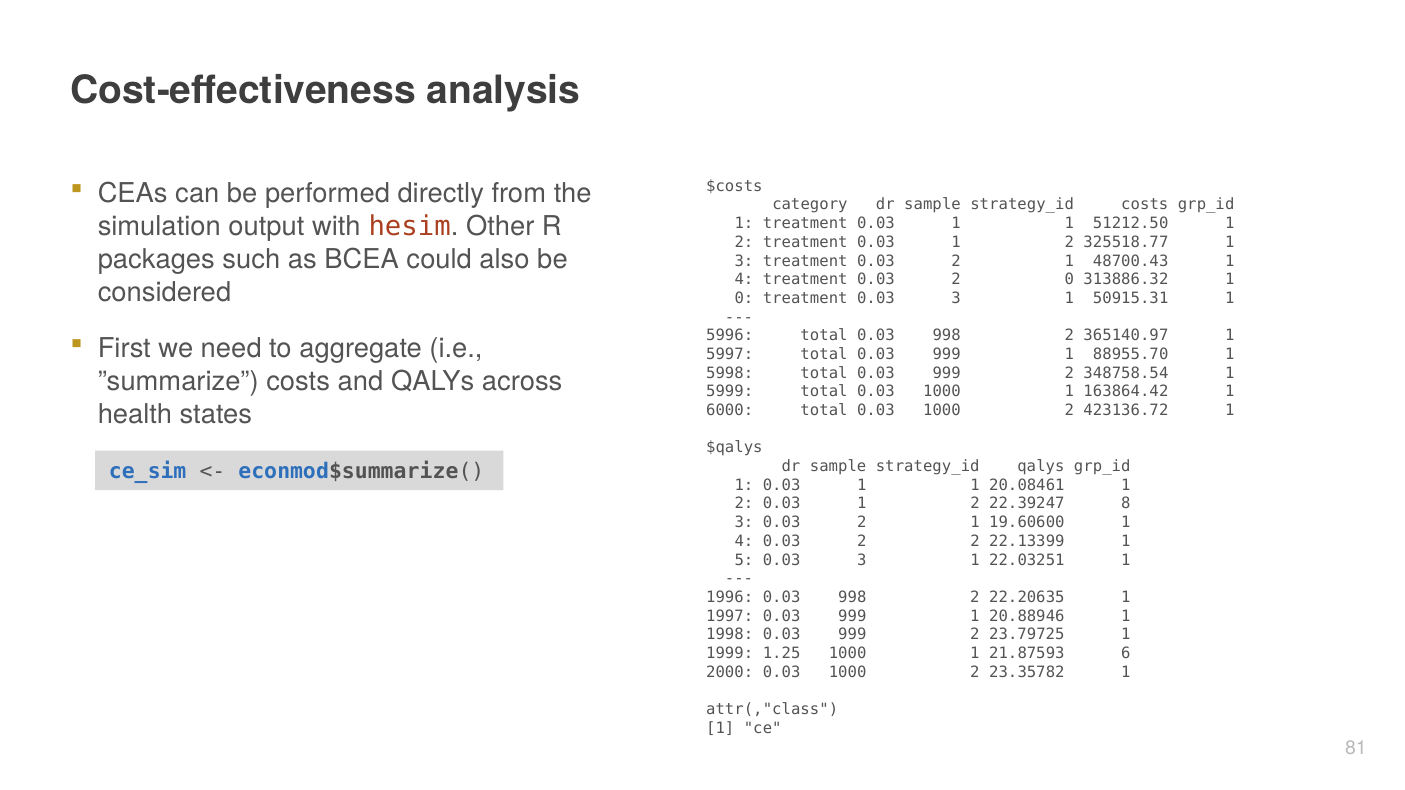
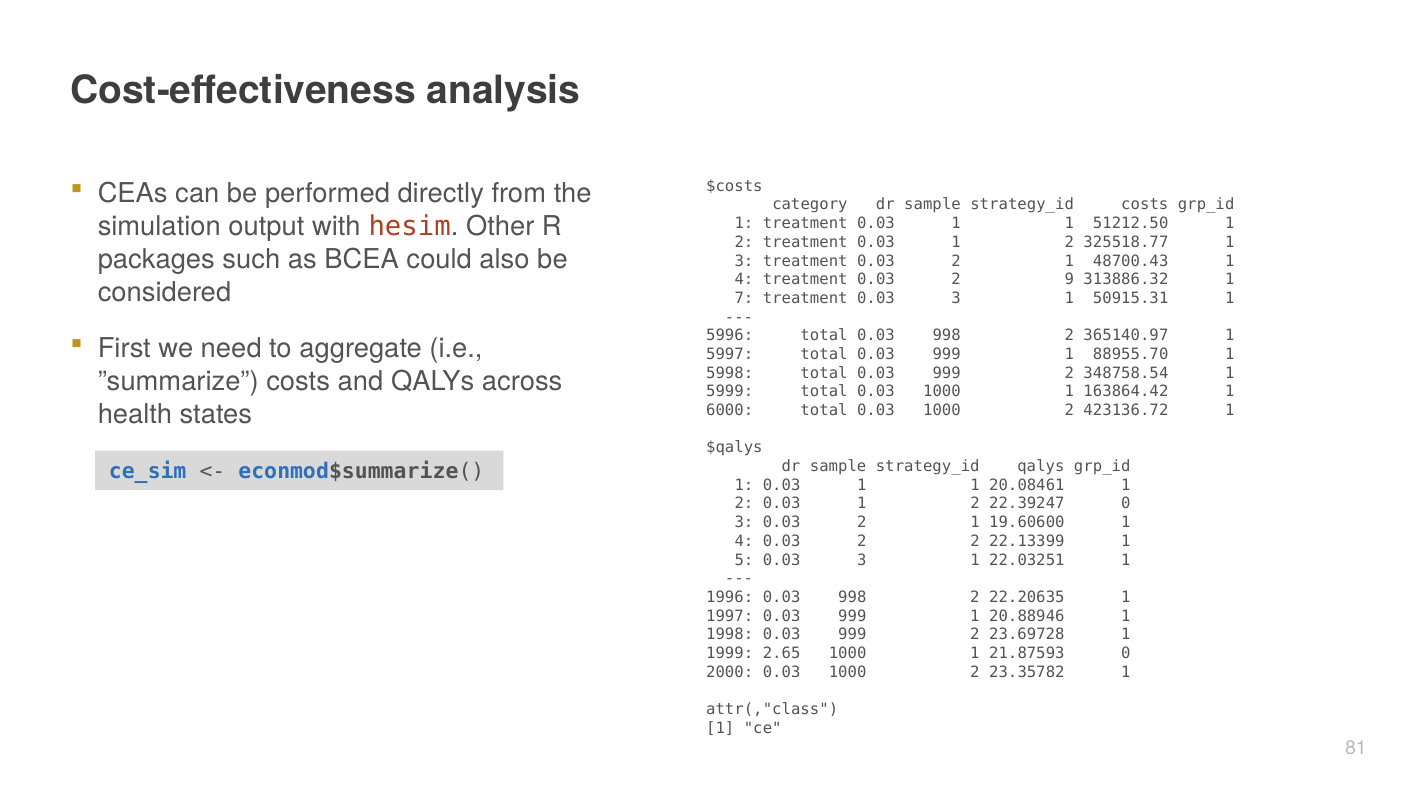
2 0: 0 -> 9
0 at (744, 298): 0 -> 7
22.39247 8: 8 -> 0
23.79725: 23.79725 -> 23.69728
1.25: 1.25 -> 2.65
21.87593 6: 6 -> 0
